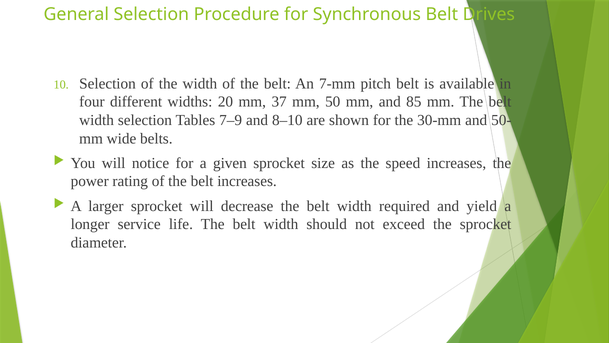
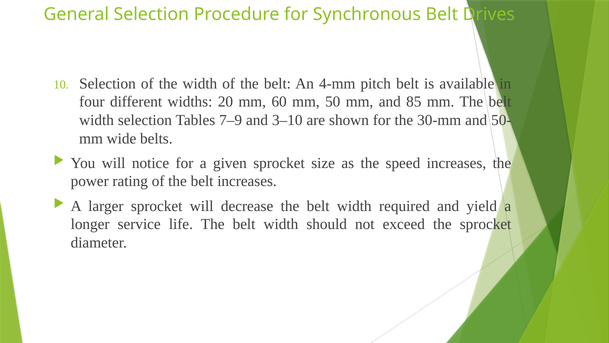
7-mm: 7-mm -> 4-mm
37: 37 -> 60
8–10: 8–10 -> 3–10
